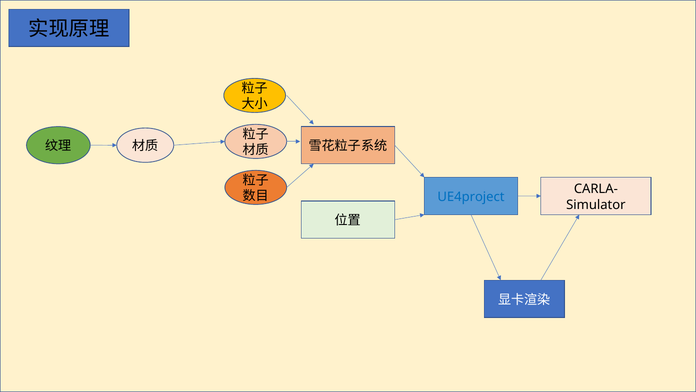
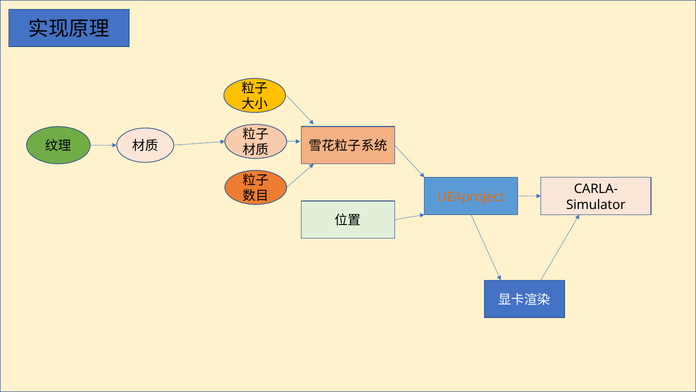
UE4project colour: blue -> orange
